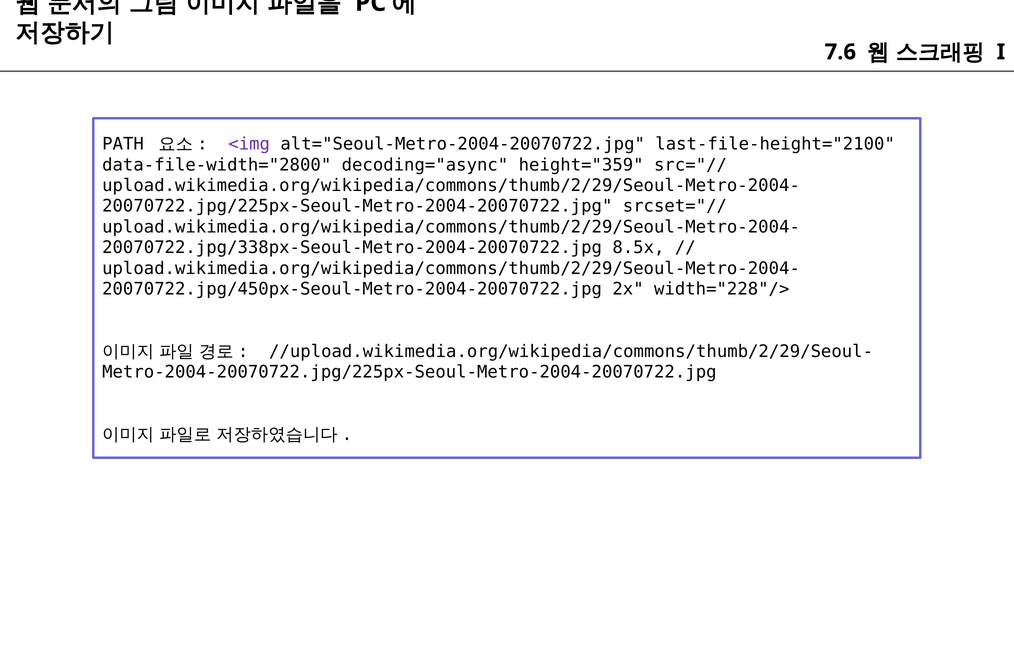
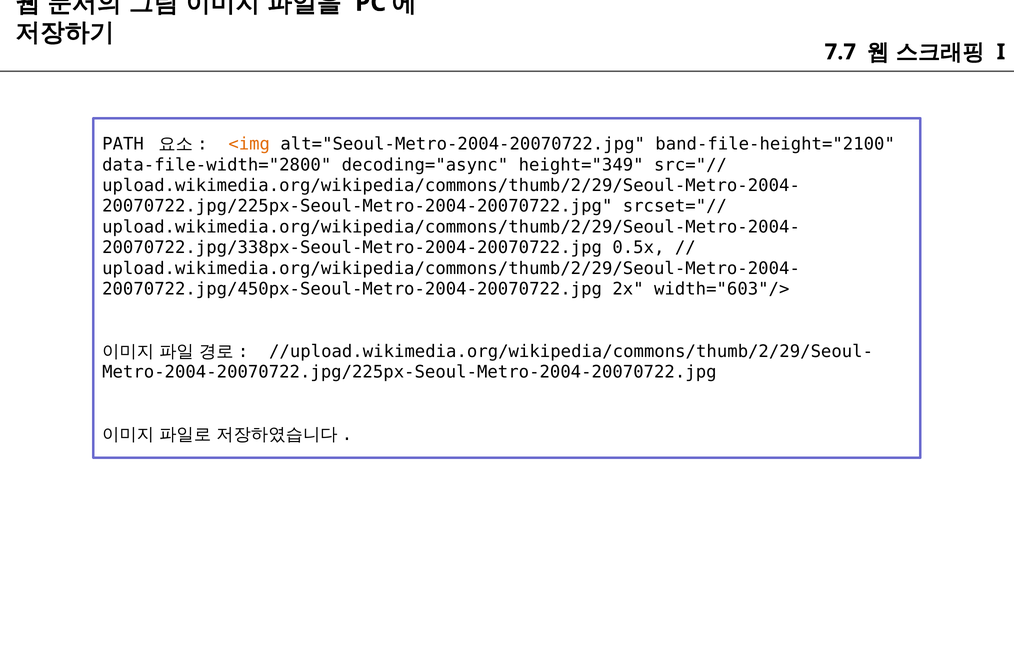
7.6: 7.6 -> 7.7
<img colour: purple -> orange
last-file-height="2100: last-file-height="2100 -> band-file-height="2100
height="359: height="359 -> height="349
8.5x: 8.5x -> 0.5x
width="228"/>: width="228"/> -> width="603"/>
